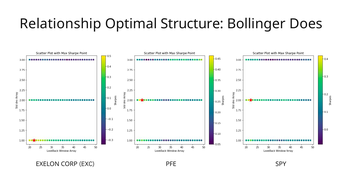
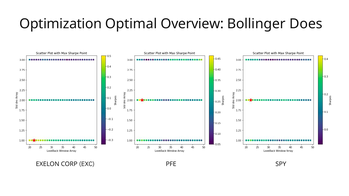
Relationship: Relationship -> Optimization
Structure: Structure -> Overview
